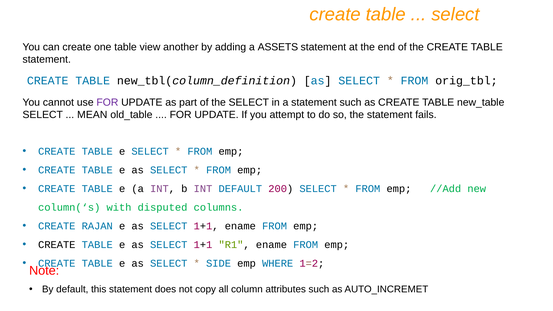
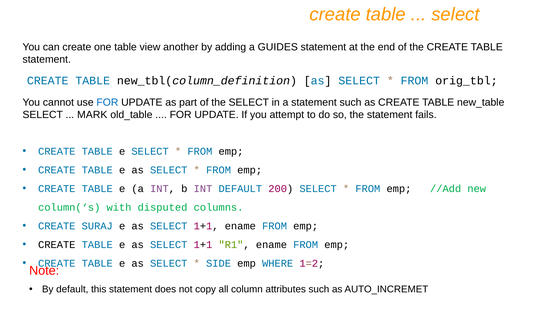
ASSETS: ASSETS -> GUIDES
FOR at (107, 102) colour: purple -> blue
MEAN: MEAN -> MARK
RAJAN: RAJAN -> SURAJ
